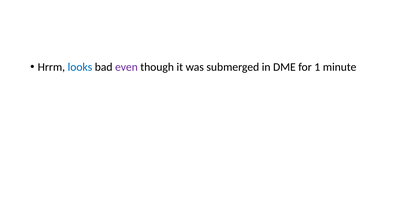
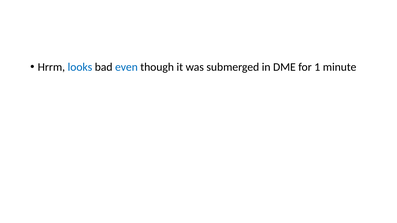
even colour: purple -> blue
